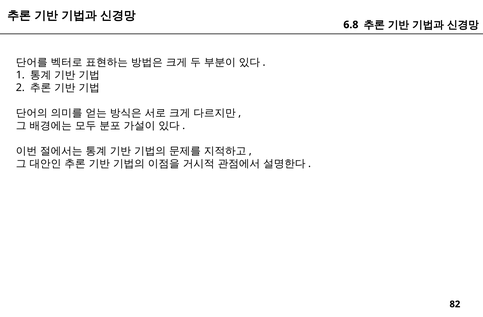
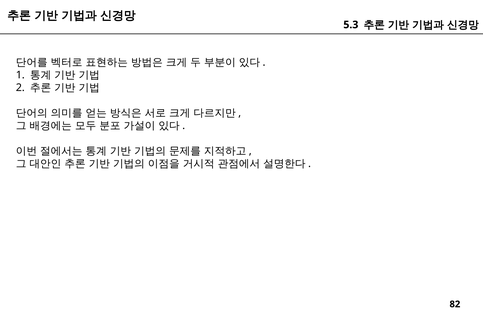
6.8: 6.8 -> 5.3
